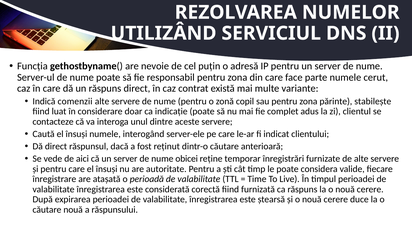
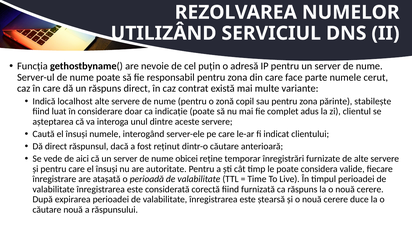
comenzii: comenzii -> localhost
contacteze: contacteze -> așteptarea
